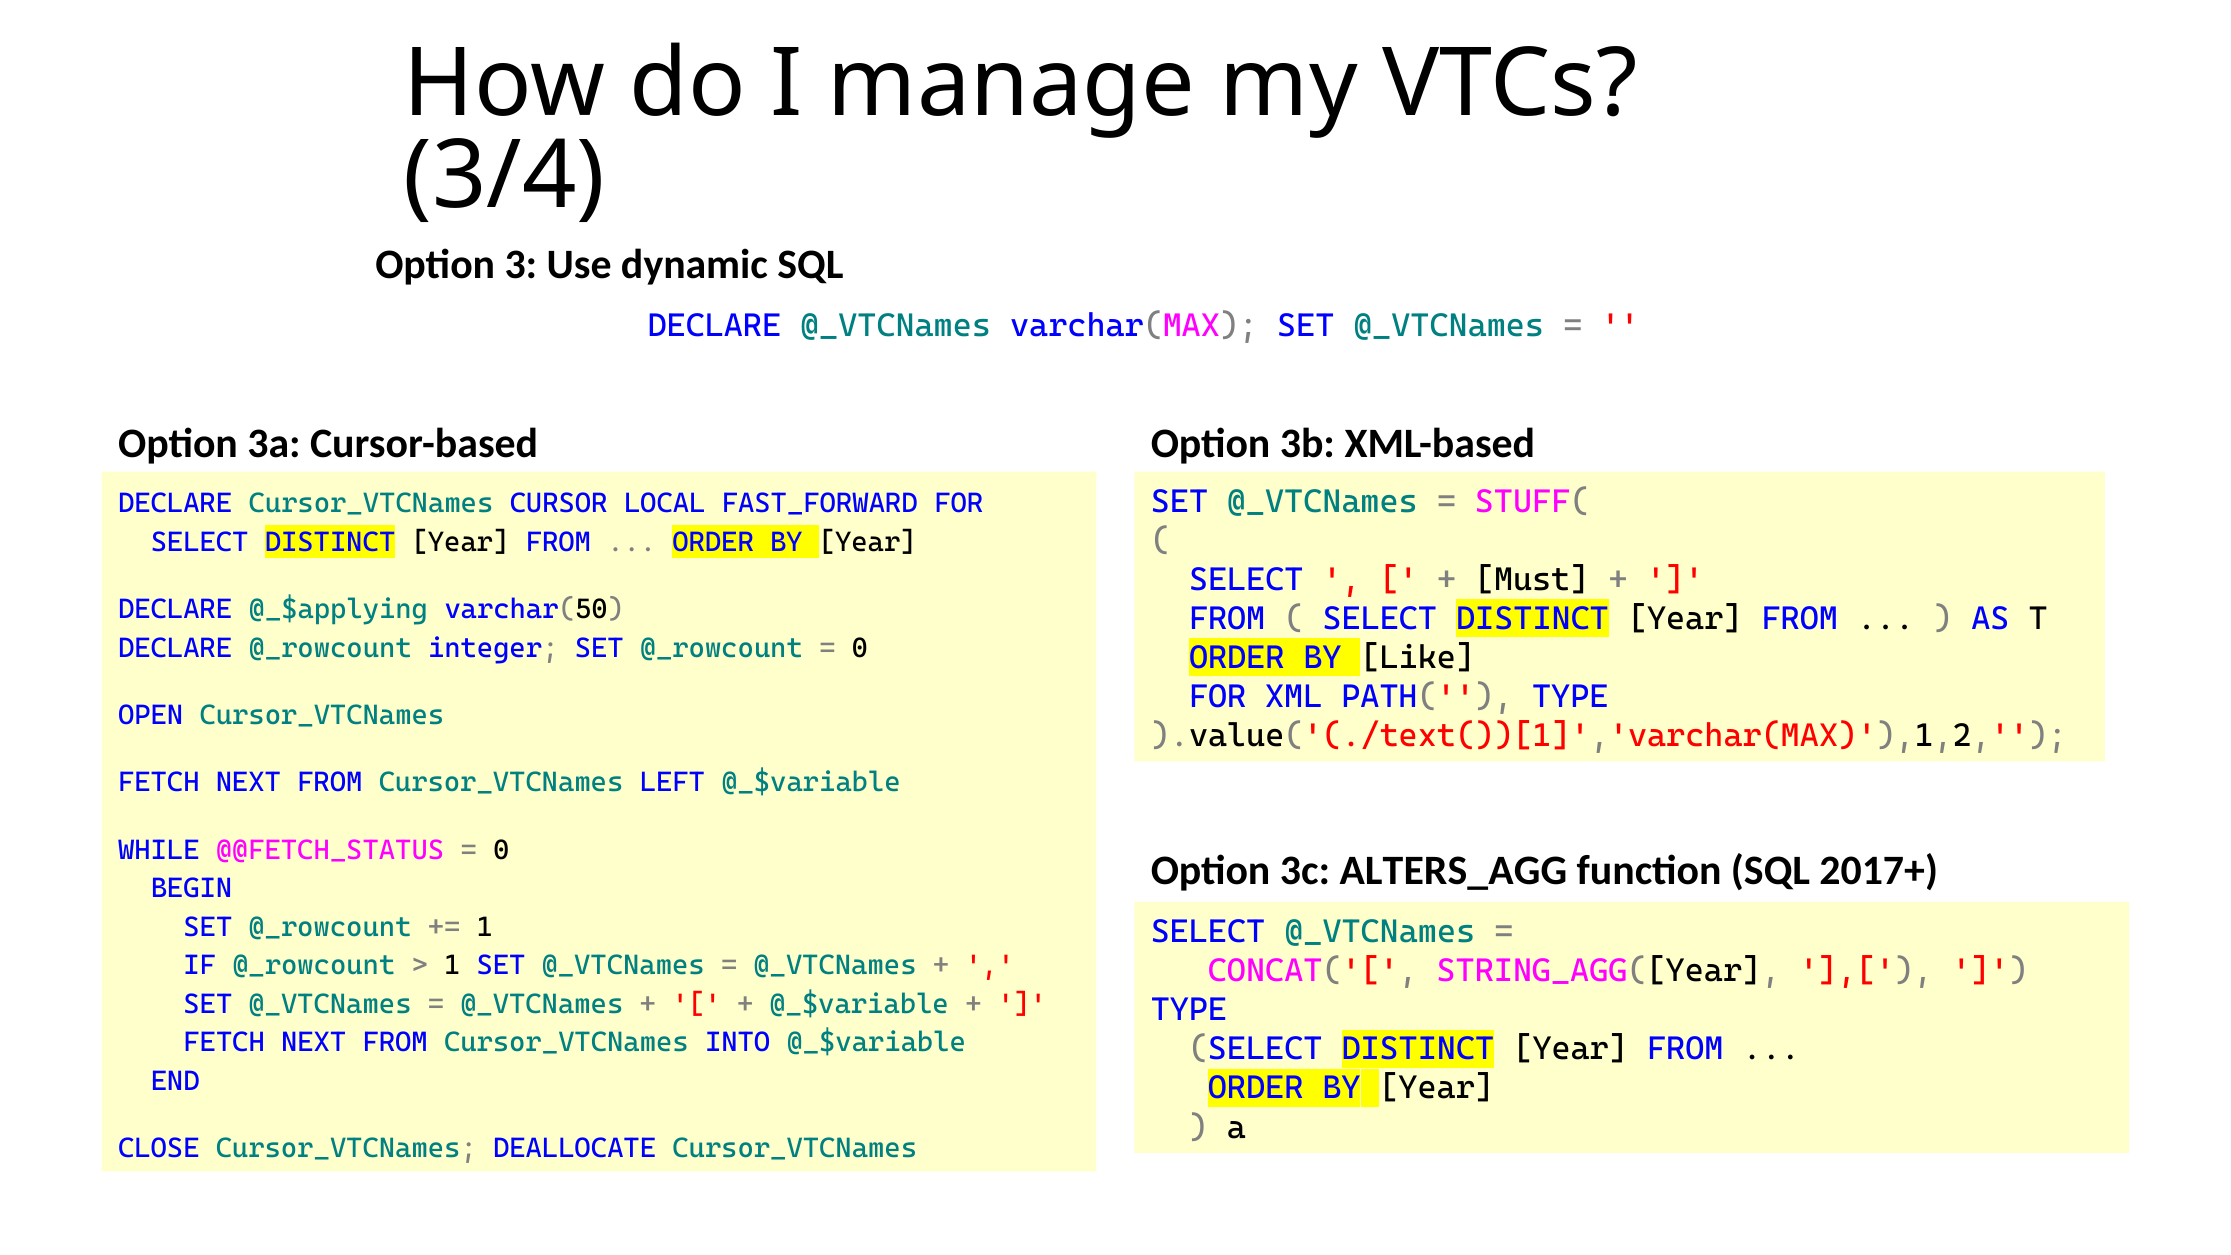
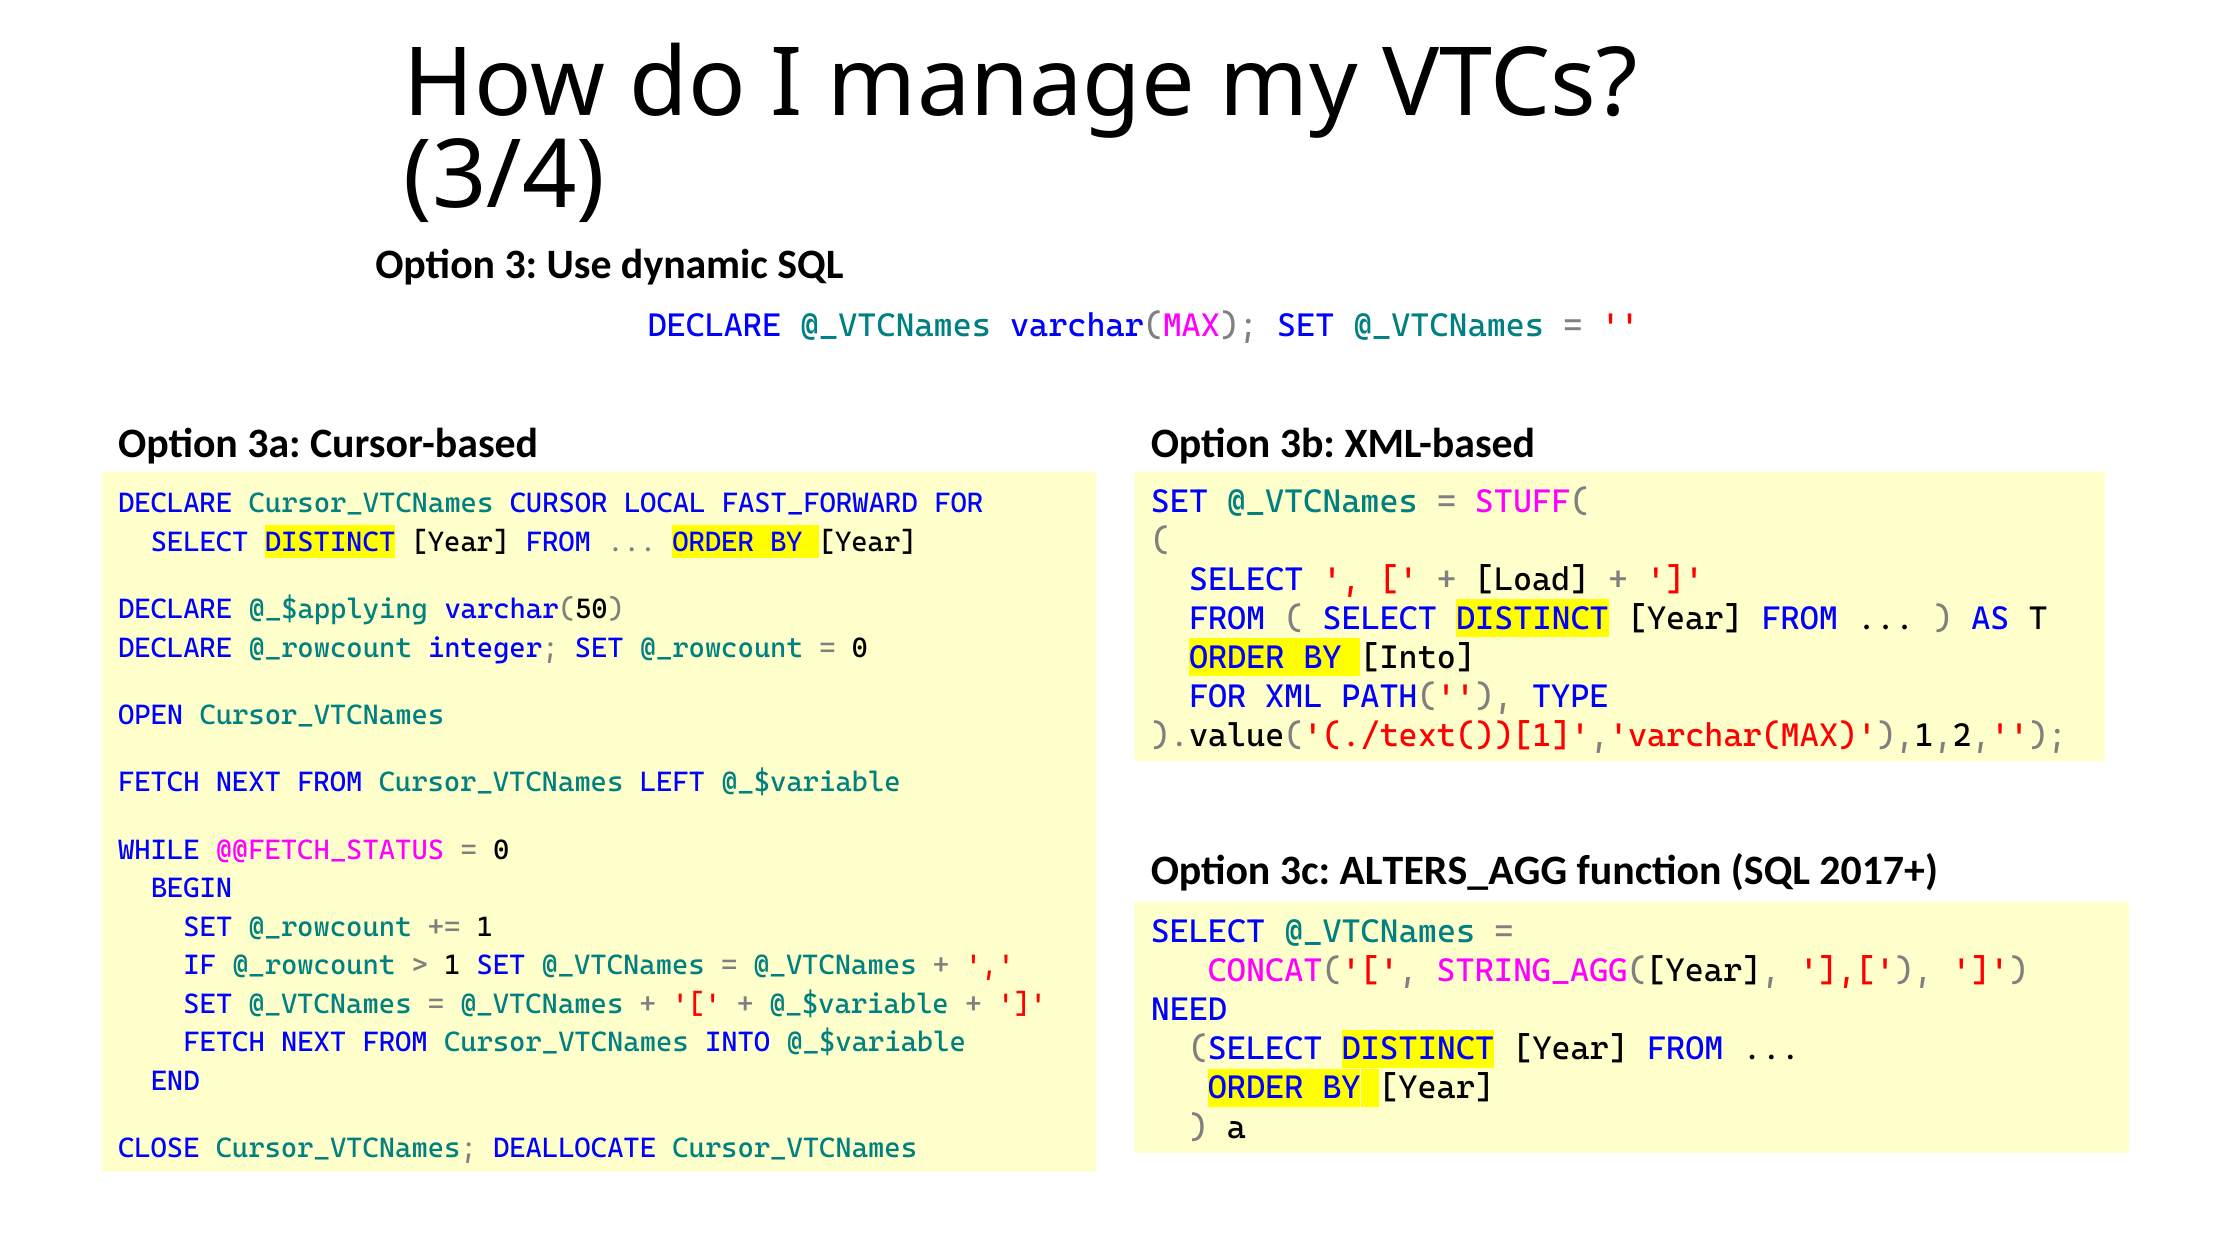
Must: Must -> Load
BY Like: Like -> Into
TYPE at (1189, 1010): TYPE -> NEED
